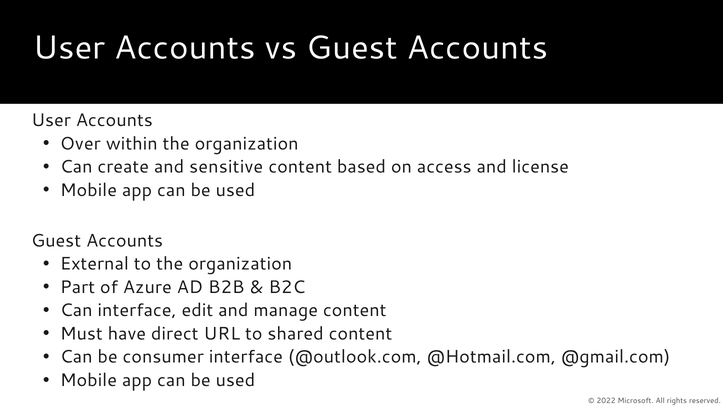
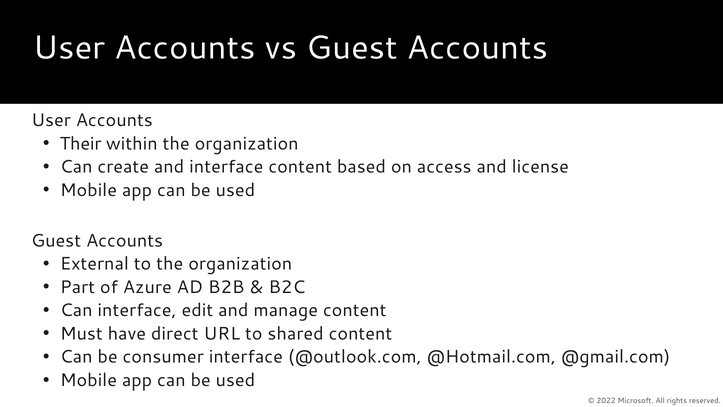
Over: Over -> Their
and sensitive: sensitive -> interface
